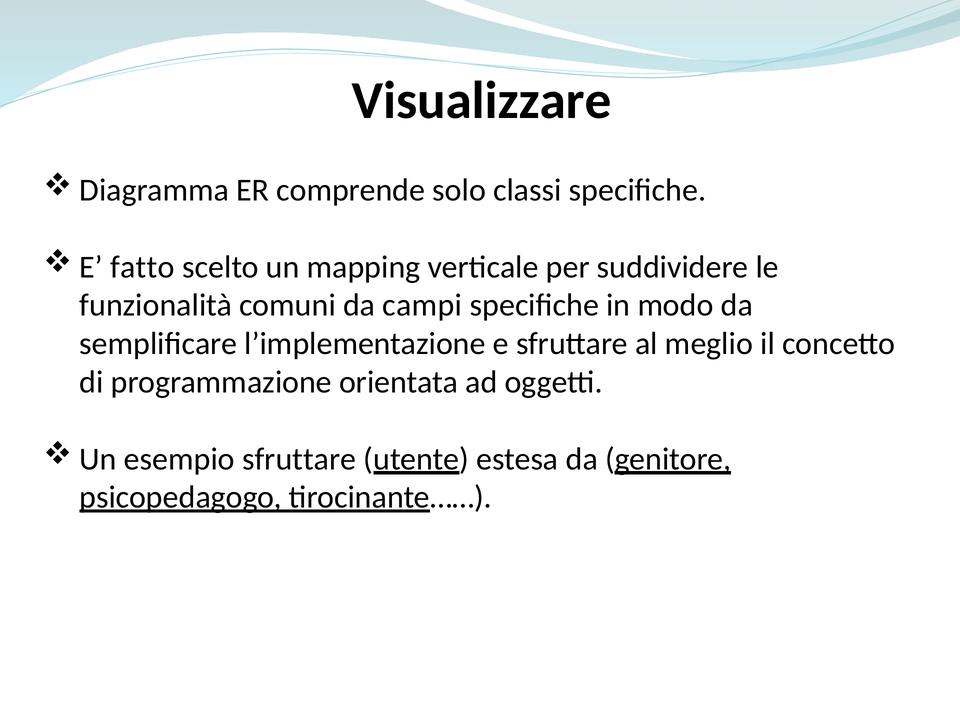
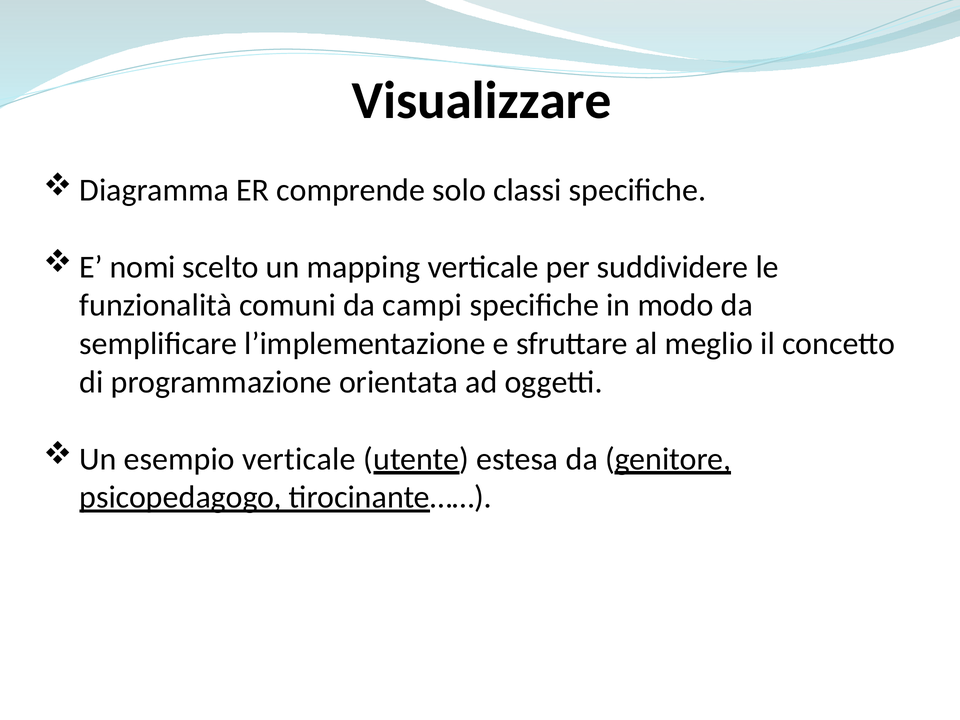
fatto: fatto -> nomi
esempio sfruttare: sfruttare -> verticale
